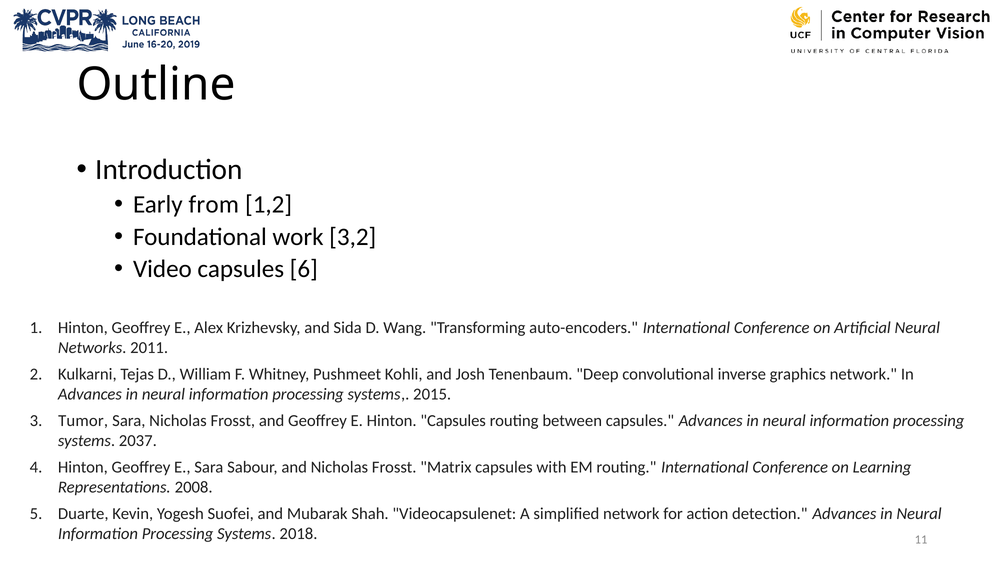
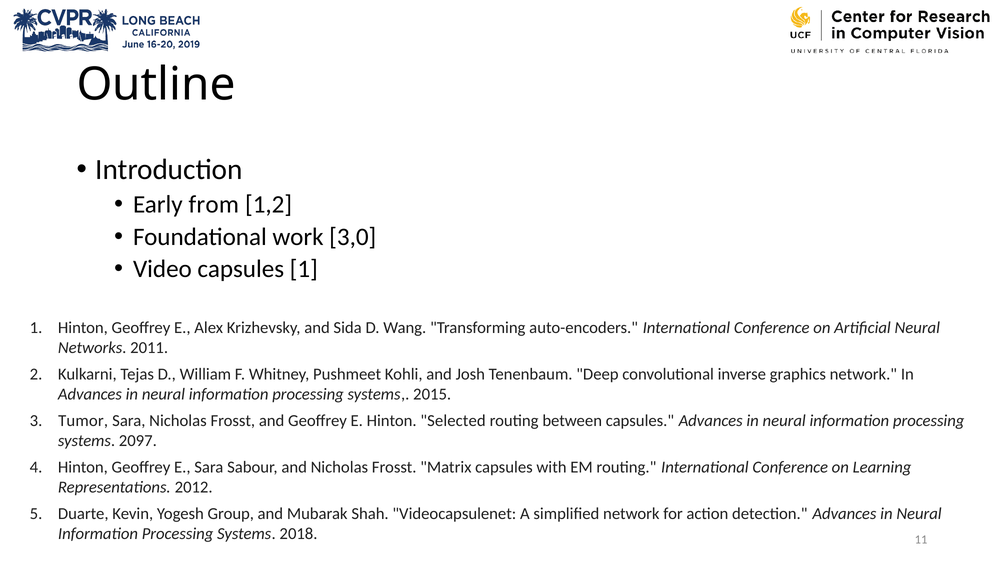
3,2: 3,2 -> 3,0
capsules 6: 6 -> 1
Hinton Capsules: Capsules -> Selected
2037: 2037 -> 2097
2008: 2008 -> 2012
Suofei: Suofei -> Group
